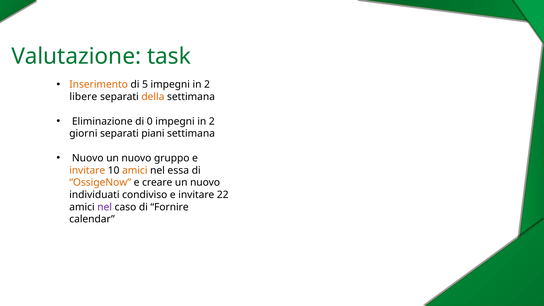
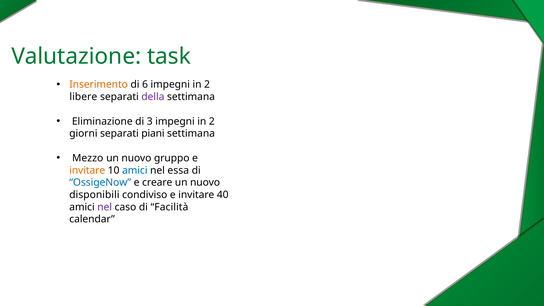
5: 5 -> 6
della colour: orange -> purple
0: 0 -> 3
Nuovo at (88, 158): Nuovo -> Mezzo
amici at (135, 170) colour: orange -> blue
OssigeNow colour: orange -> blue
individuati: individuati -> disponibili
22: 22 -> 40
Fornire: Fornire -> Facilità
